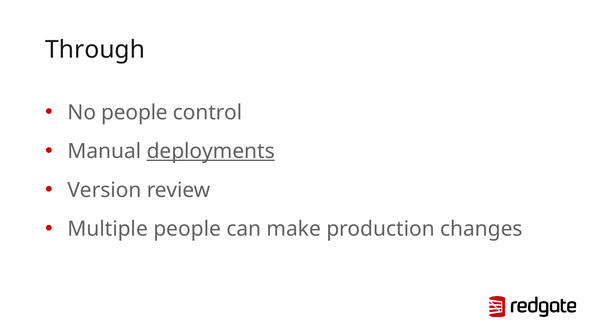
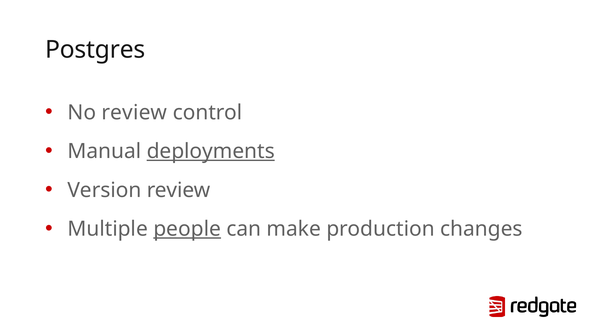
Through: Through -> Postgres
No people: people -> review
people at (187, 229) underline: none -> present
